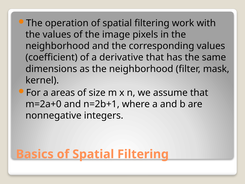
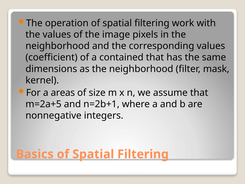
derivative: derivative -> contained
m=2a+0: m=2a+0 -> m=2a+5
